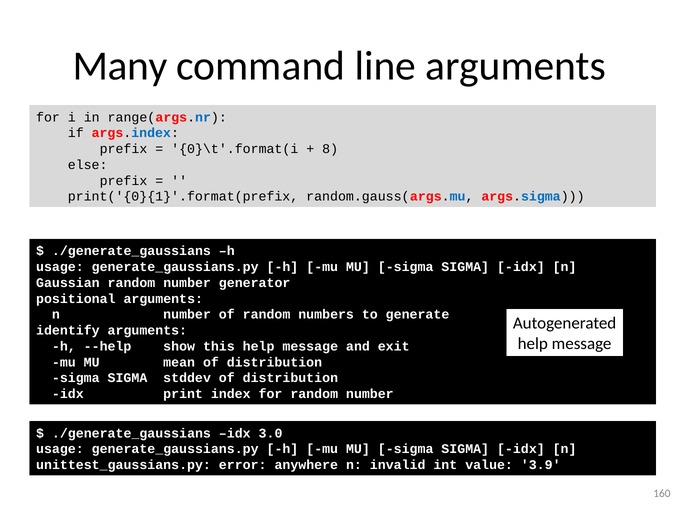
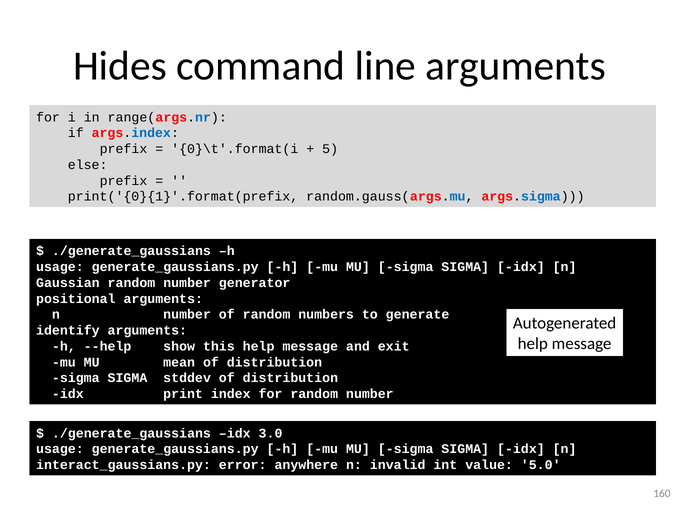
Many: Many -> Hides
8: 8 -> 5
unittest_gaussians.py: unittest_gaussians.py -> interact_gaussians.py
3.9: 3.9 -> 5.0
